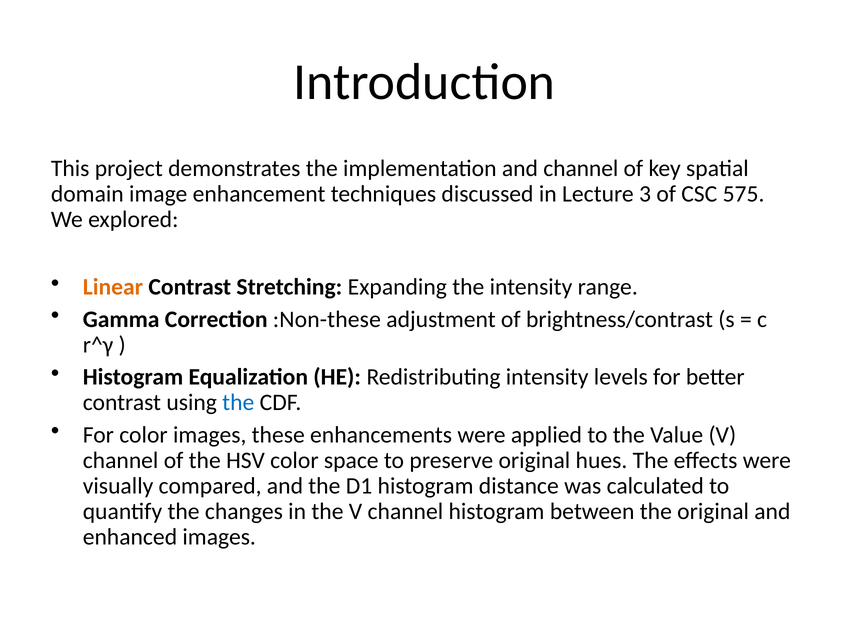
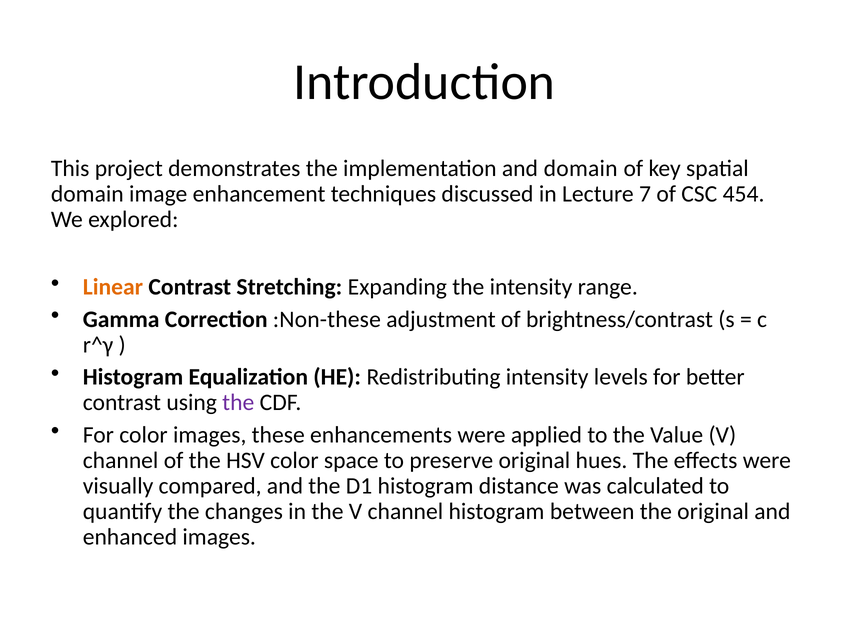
and channel: channel -> domain
3: 3 -> 7
575: 575 -> 454
the at (238, 402) colour: blue -> purple
